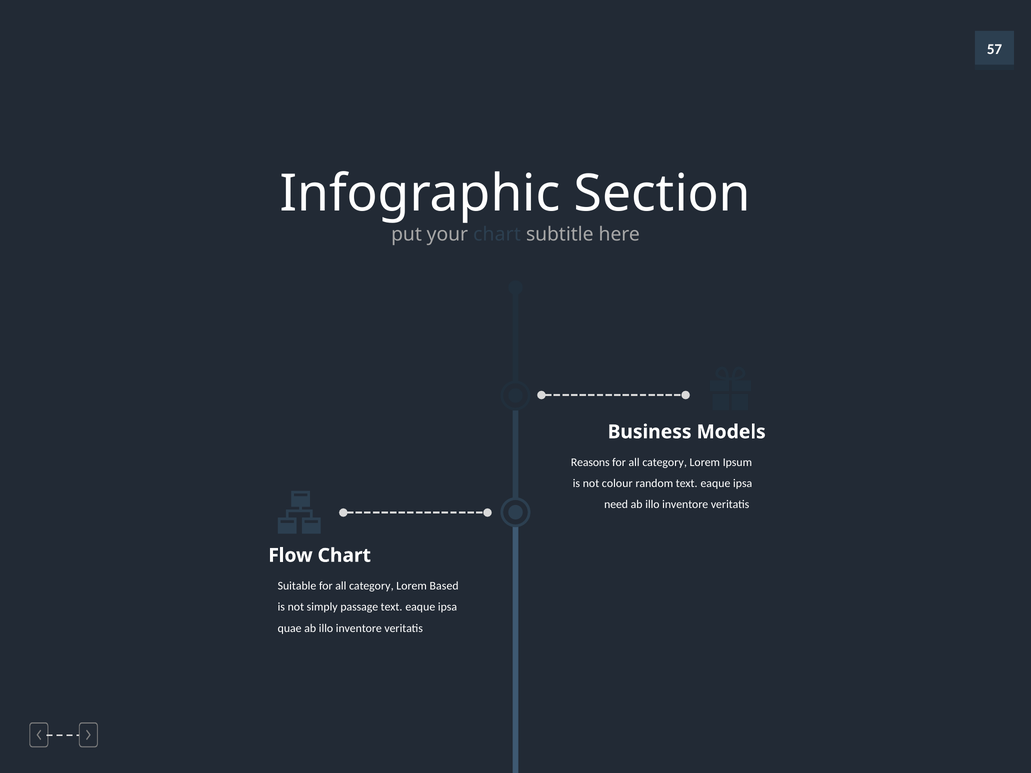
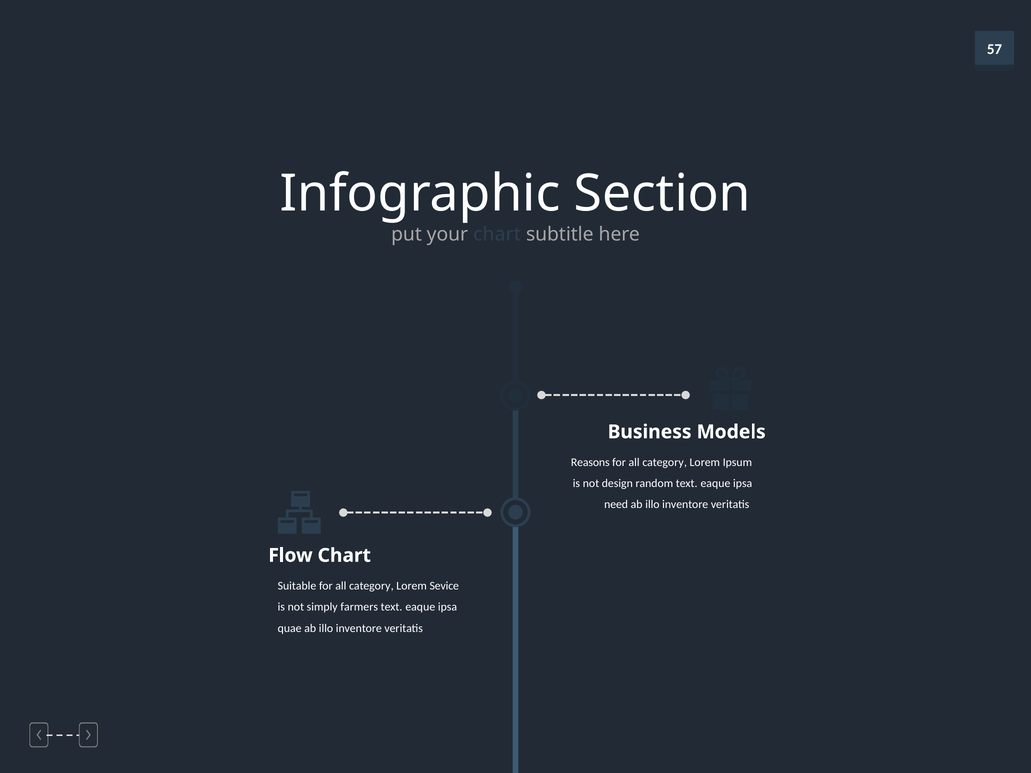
colour: colour -> design
Based: Based -> Sevice
passage: passage -> farmers
